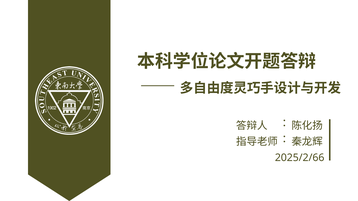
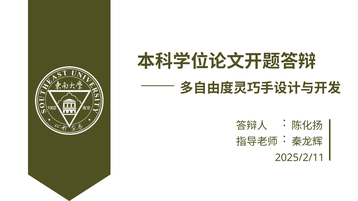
2025/2/66: 2025/2/66 -> 2025/2/11
